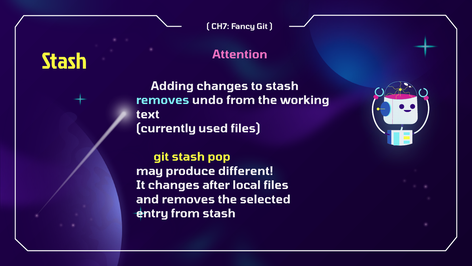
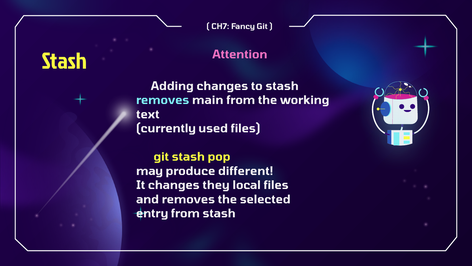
undo: undo -> main
after: after -> they
